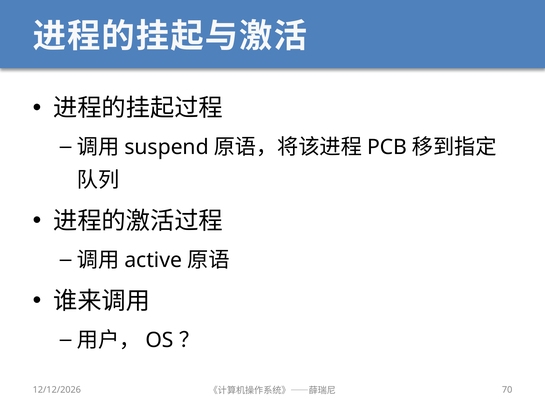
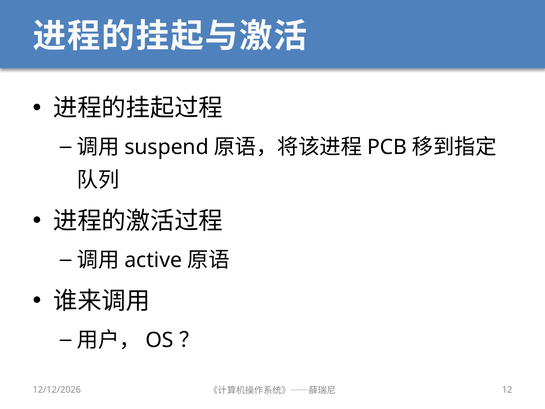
70: 70 -> 12
